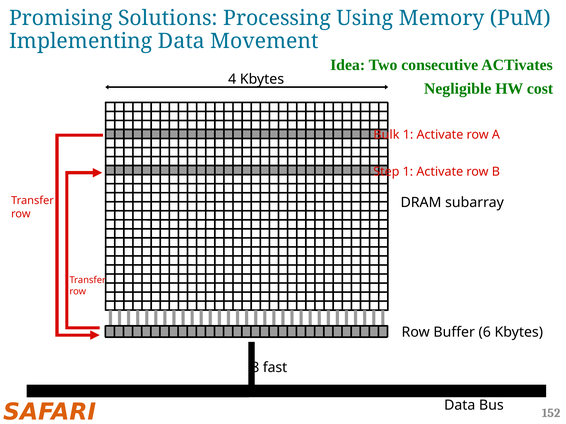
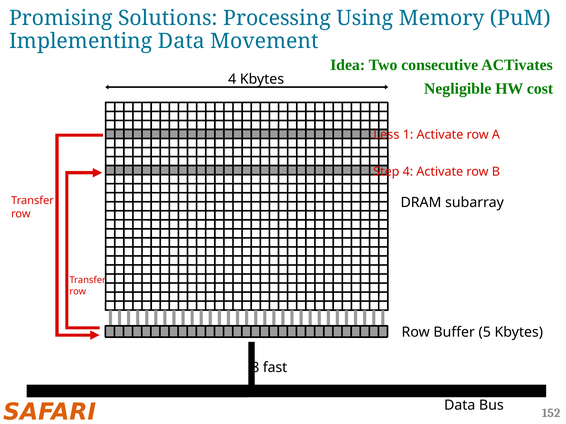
Bulk: Bulk -> Less
Step 1: 1 -> 4
6: 6 -> 5
